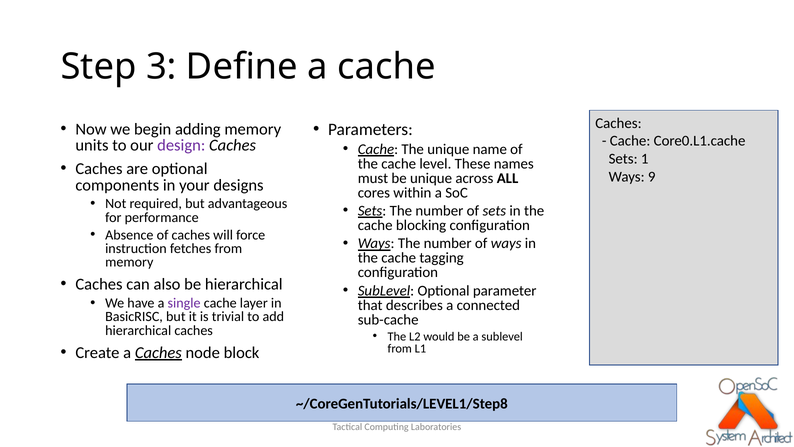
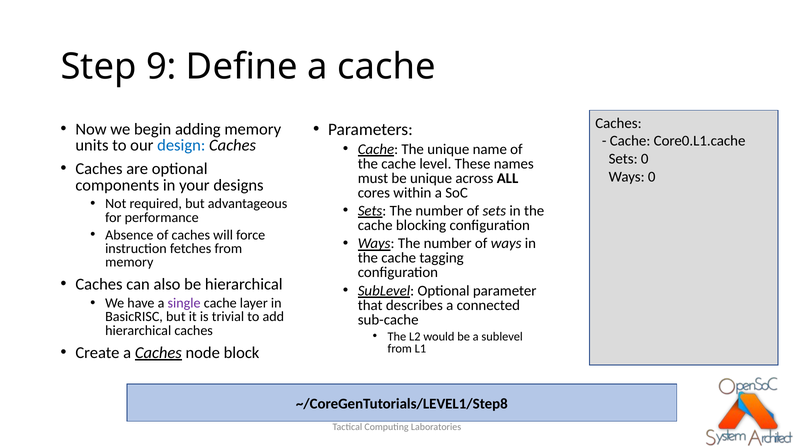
3: 3 -> 9
design colour: purple -> blue
Sets 1: 1 -> 0
Ways 9: 9 -> 0
